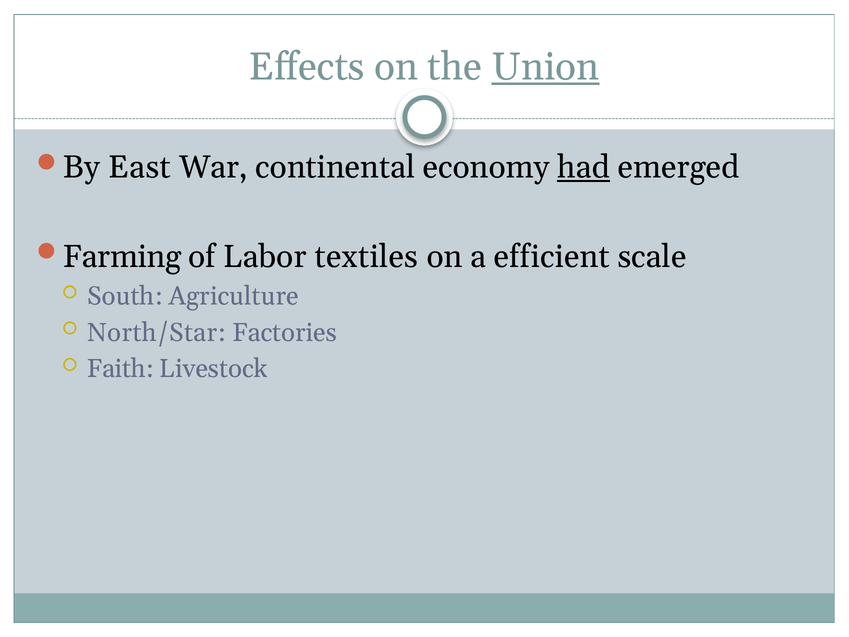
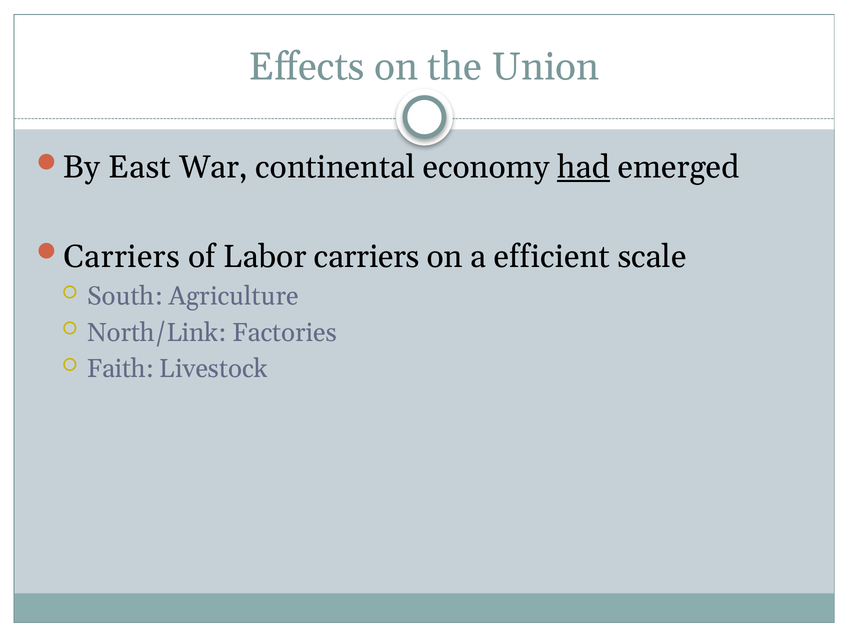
Union underline: present -> none
Farming at (122, 257): Farming -> Carriers
Labor textiles: textiles -> carriers
North/Star: North/Star -> North/Link
